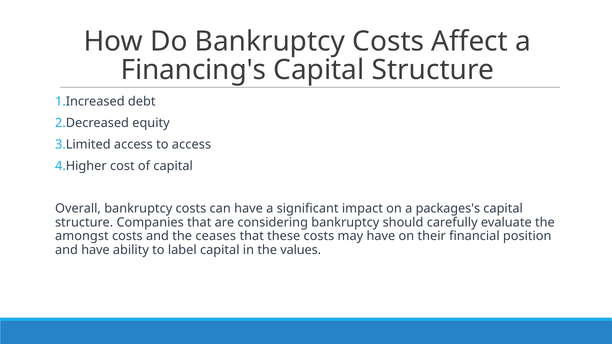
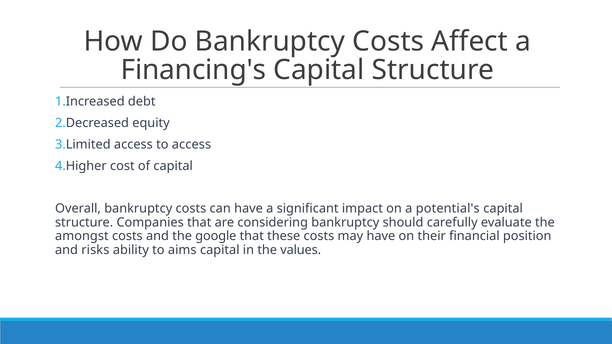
packages's: packages's -> potential's
ceases: ceases -> google
and have: have -> risks
label: label -> aims
